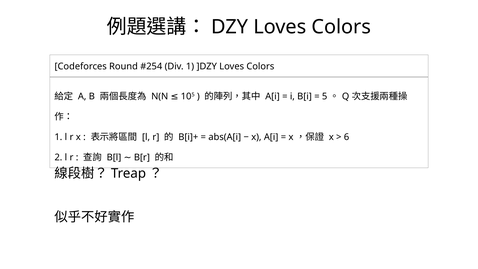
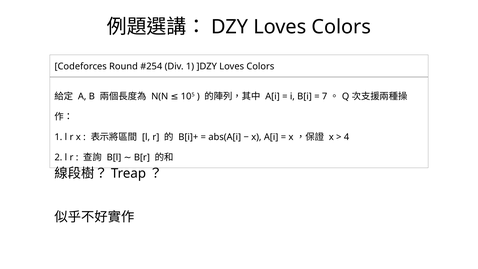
5 at (325, 96): 5 -> 7
6: 6 -> 4
